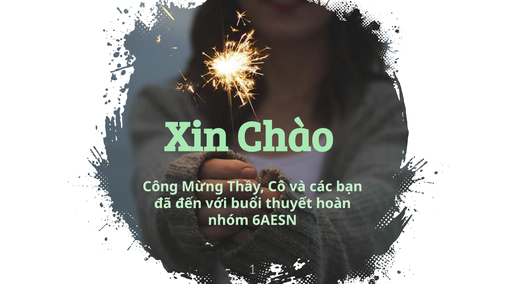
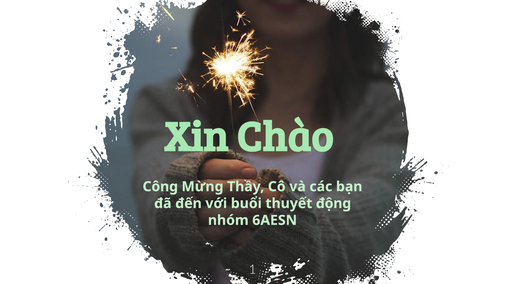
hoàn: hoàn -> động
